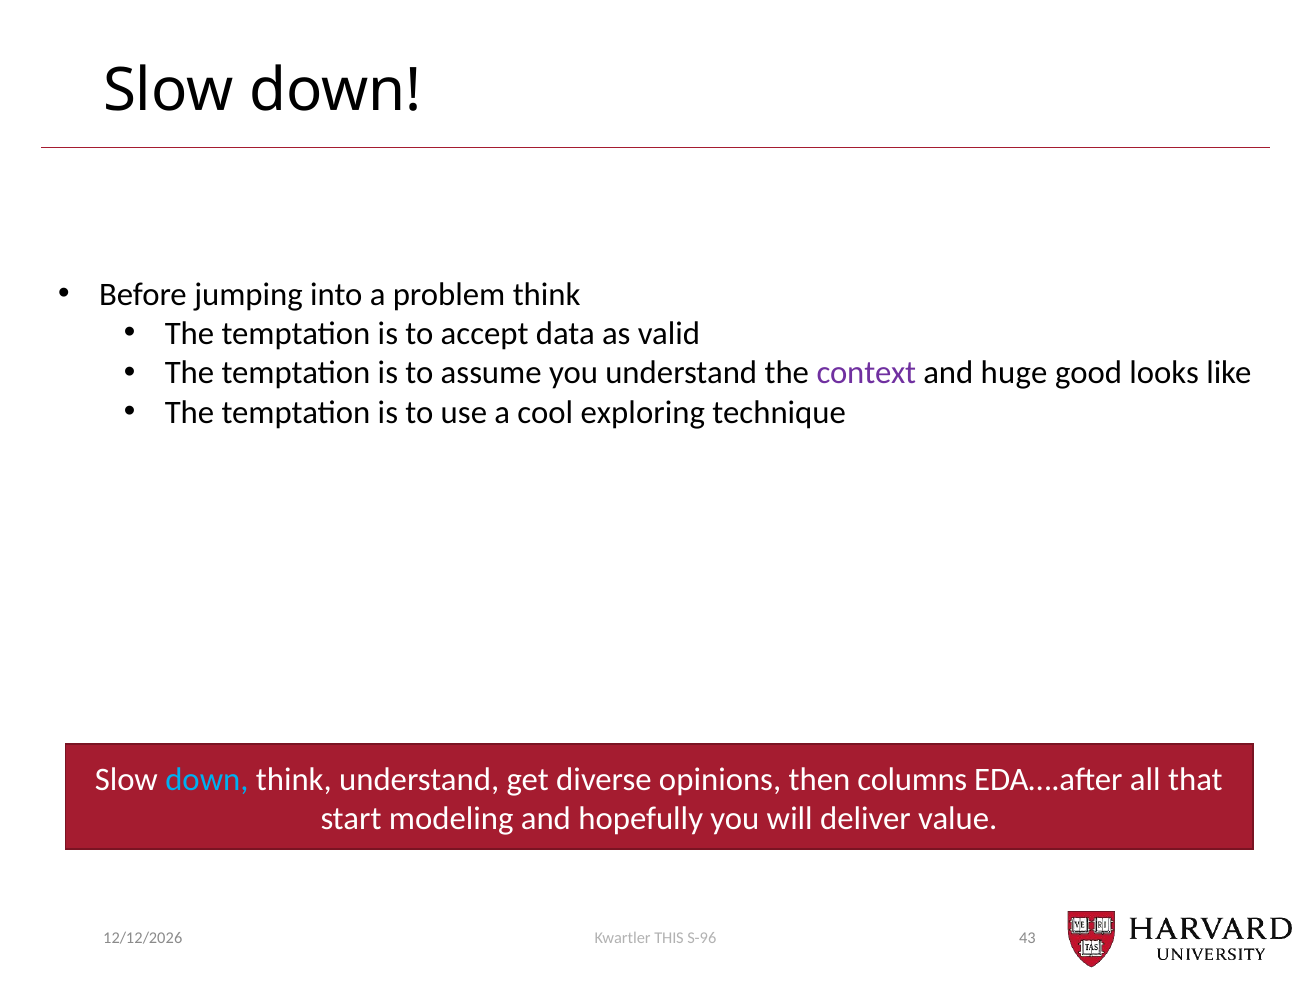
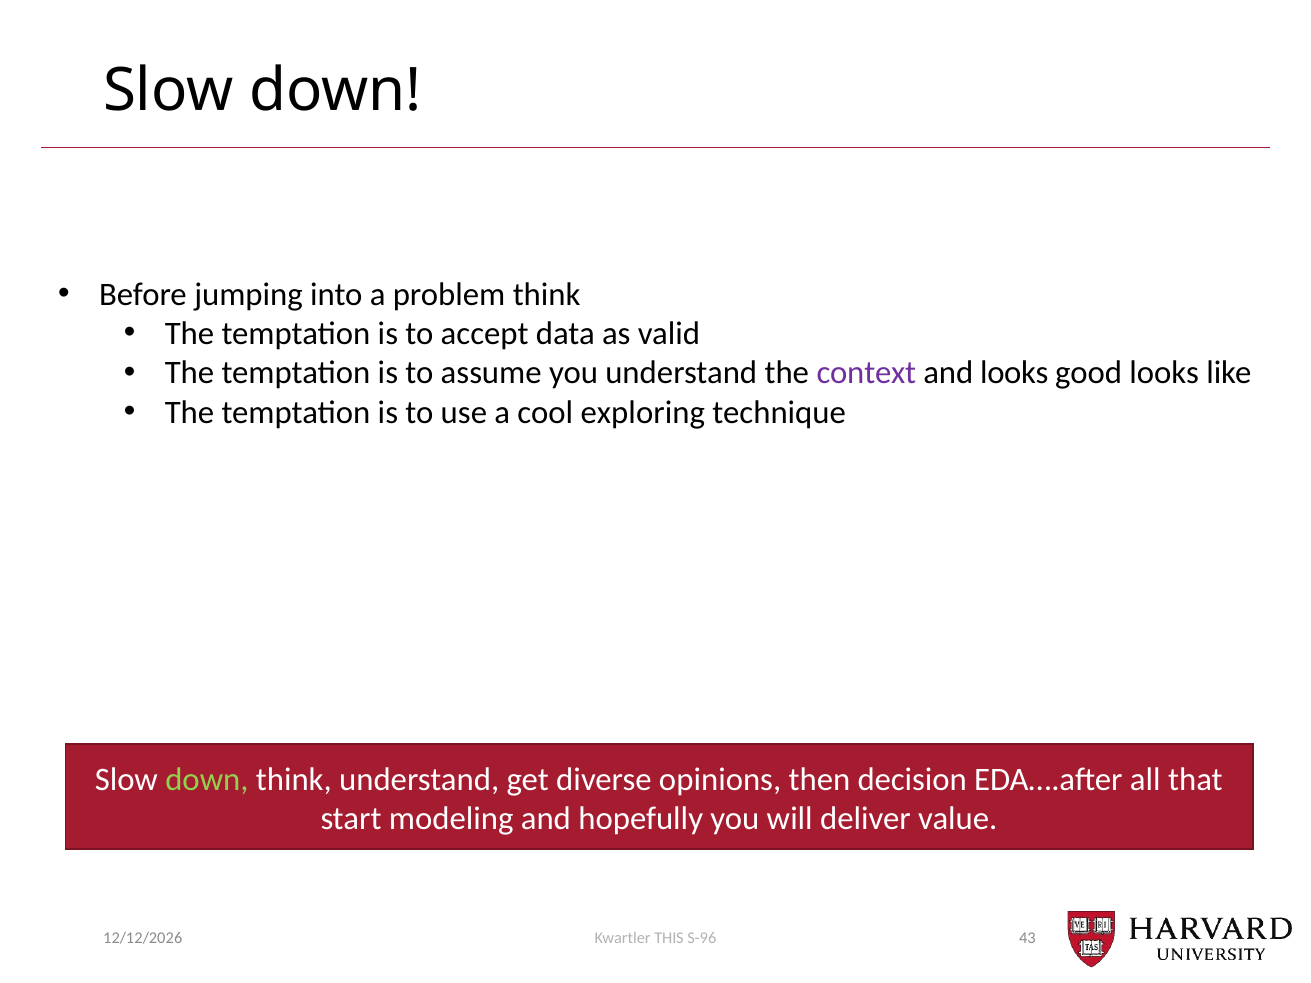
and huge: huge -> looks
down at (207, 780) colour: light blue -> light green
columns: columns -> decision
